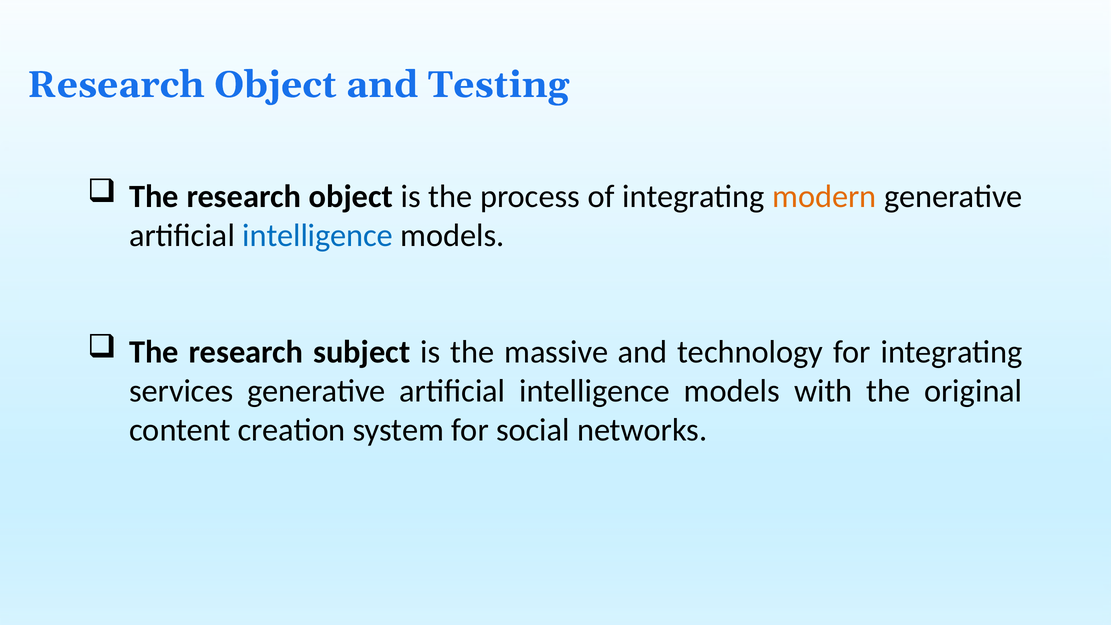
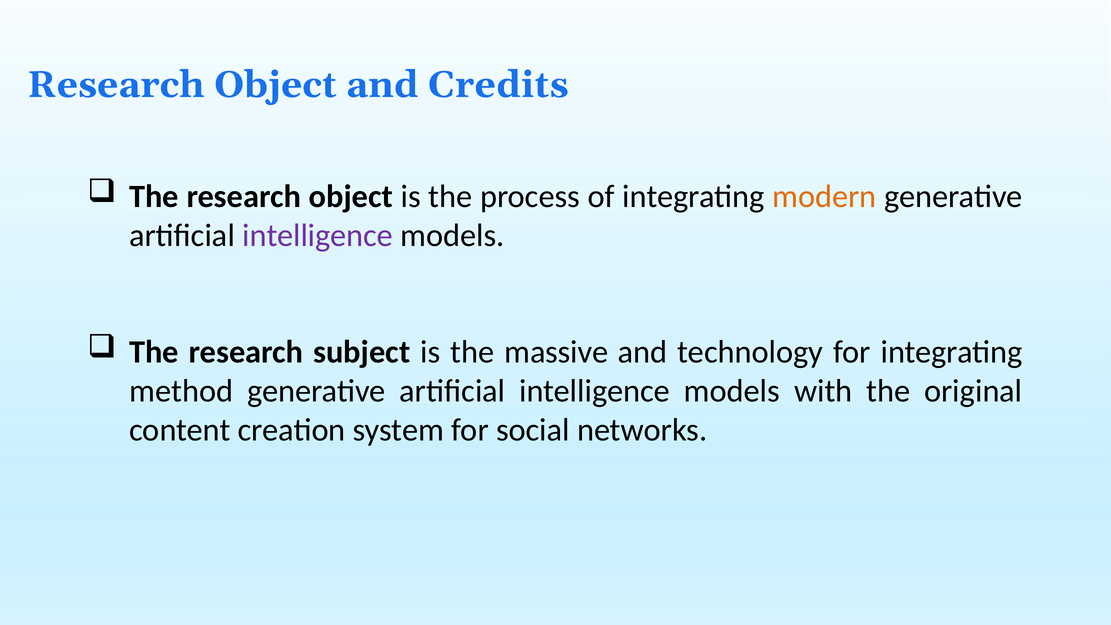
Testing: Testing -> Credits
intelligence at (318, 236) colour: blue -> purple
services: services -> method
